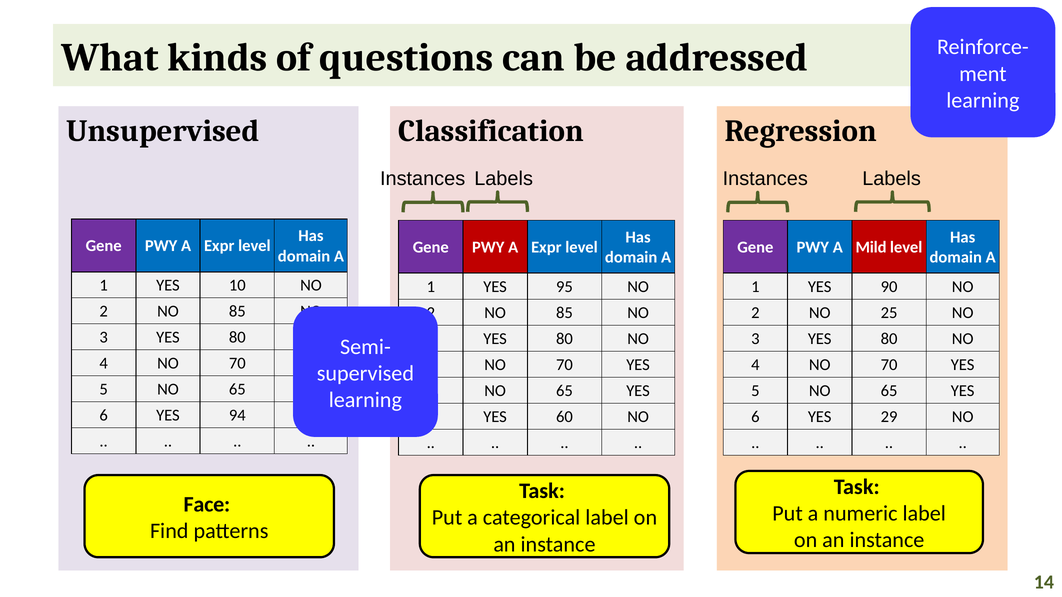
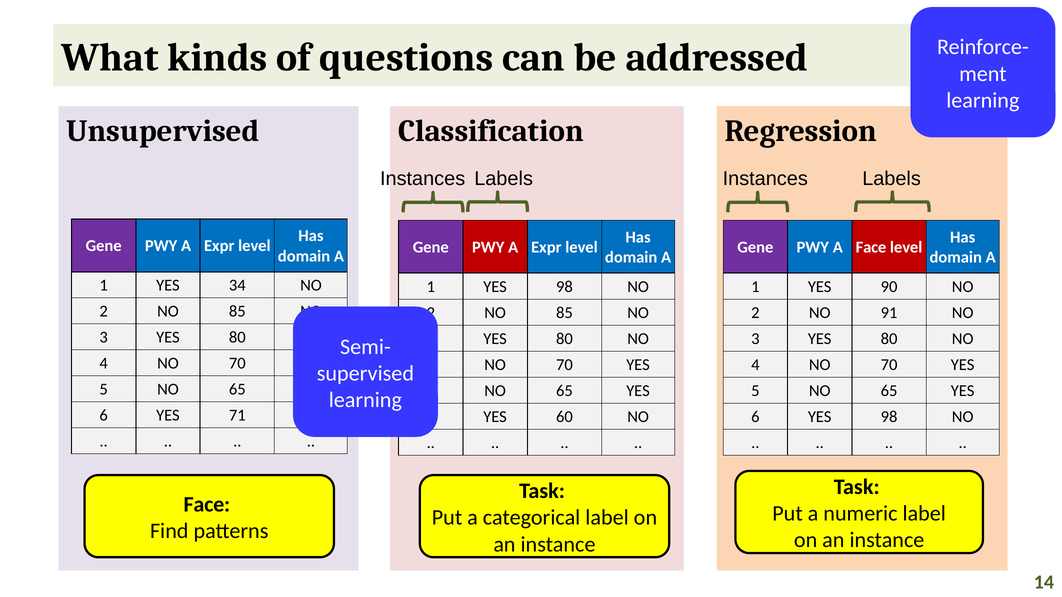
A Mild: Mild -> Face
10: 10 -> 34
1 YES 95: 95 -> 98
25: 25 -> 91
94: 94 -> 71
6 YES 29: 29 -> 98
